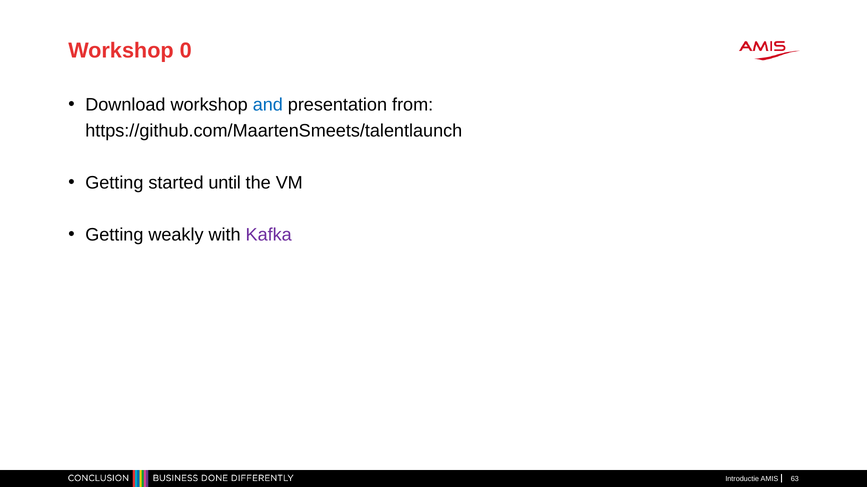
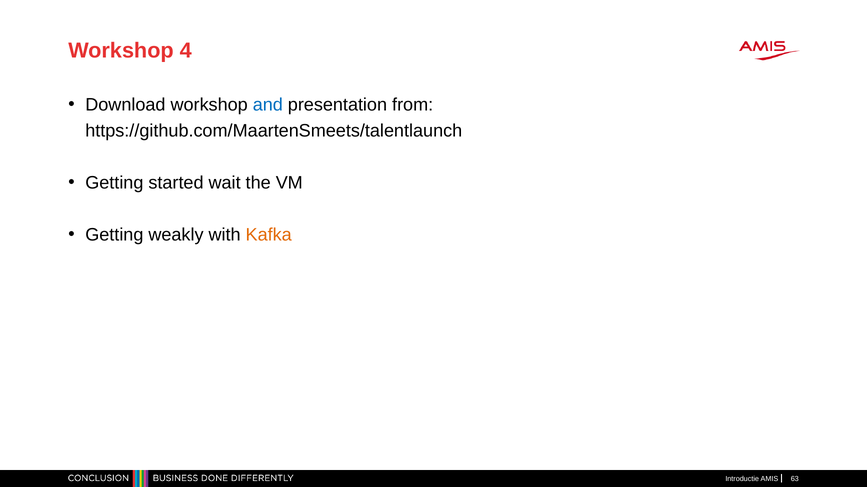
0: 0 -> 4
until: until -> wait
Kafka colour: purple -> orange
